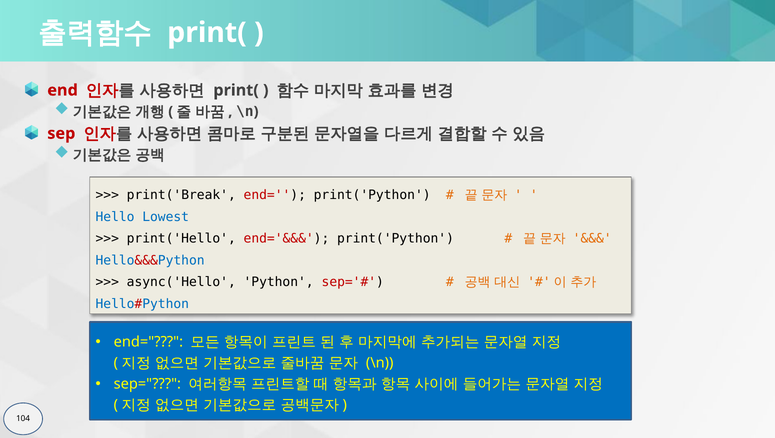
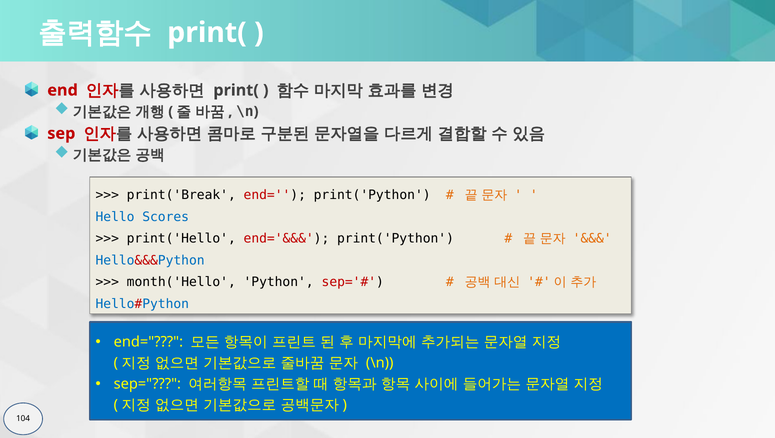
Lowest: Lowest -> Scores
async('Hello: async('Hello -> month('Hello
